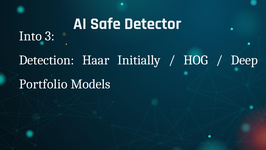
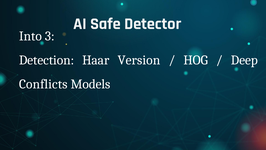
Initially: Initially -> Version
Portfolio: Portfolio -> Conflicts
